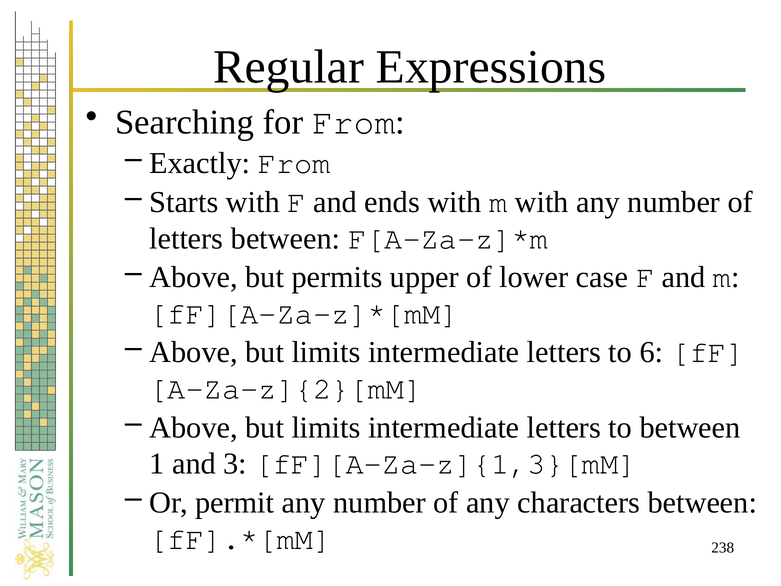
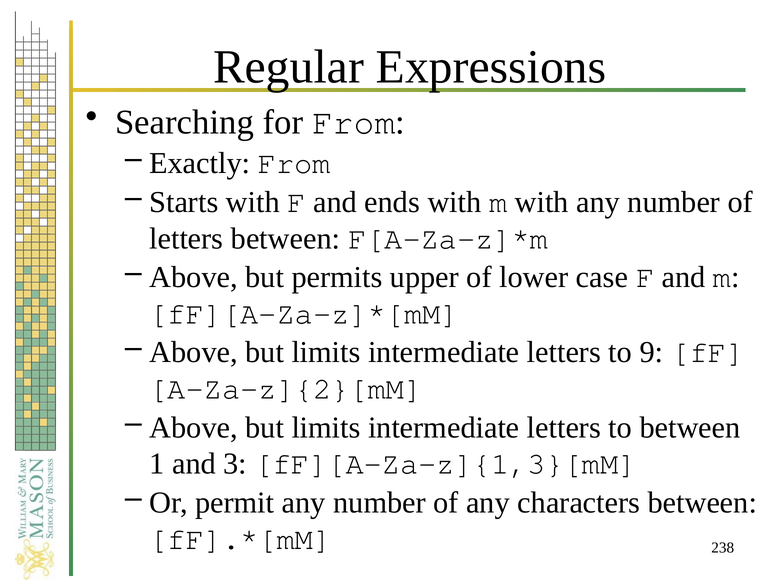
6: 6 -> 9
